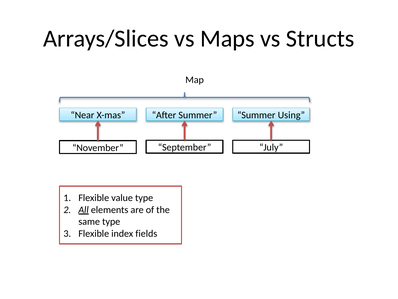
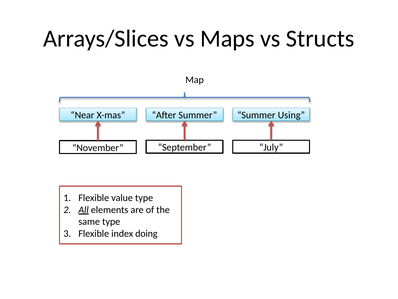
fields: fields -> doing
